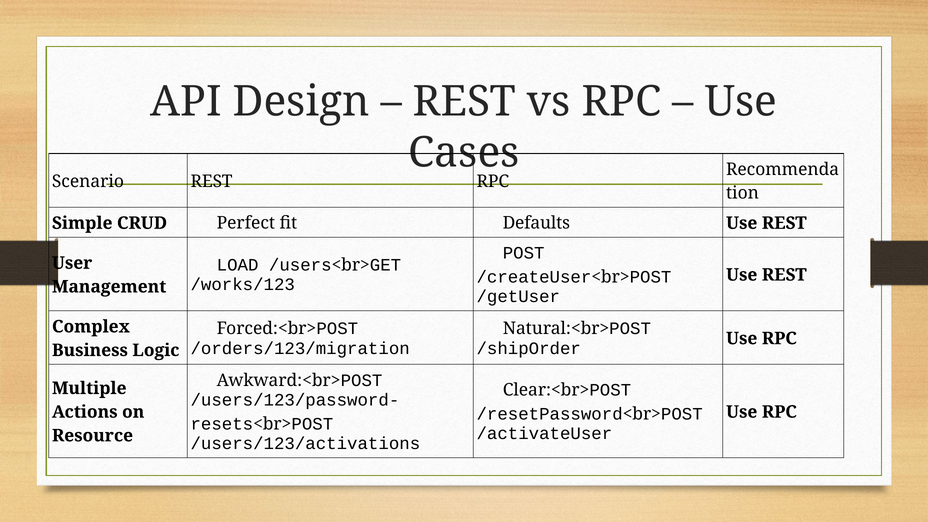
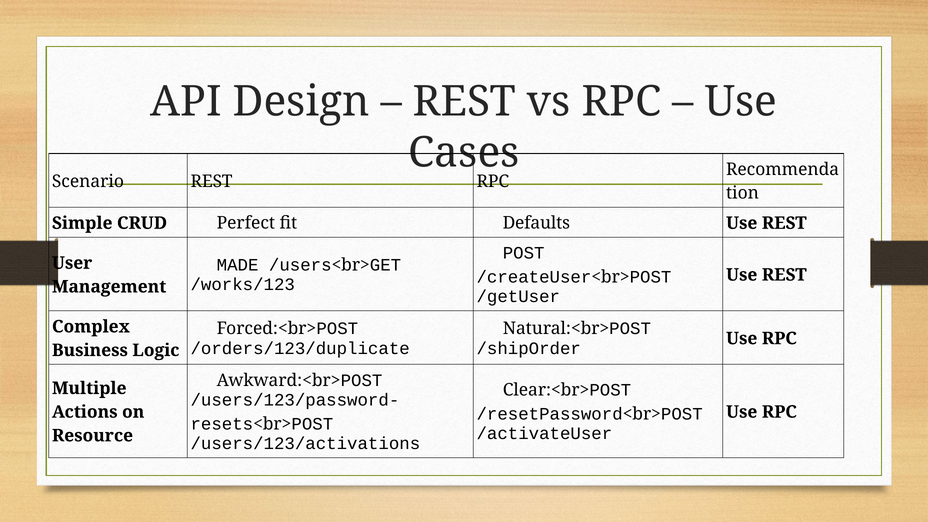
LOAD: LOAD -> MADE
/orders/123/migration: /orders/123/migration -> /orders/123/duplicate
